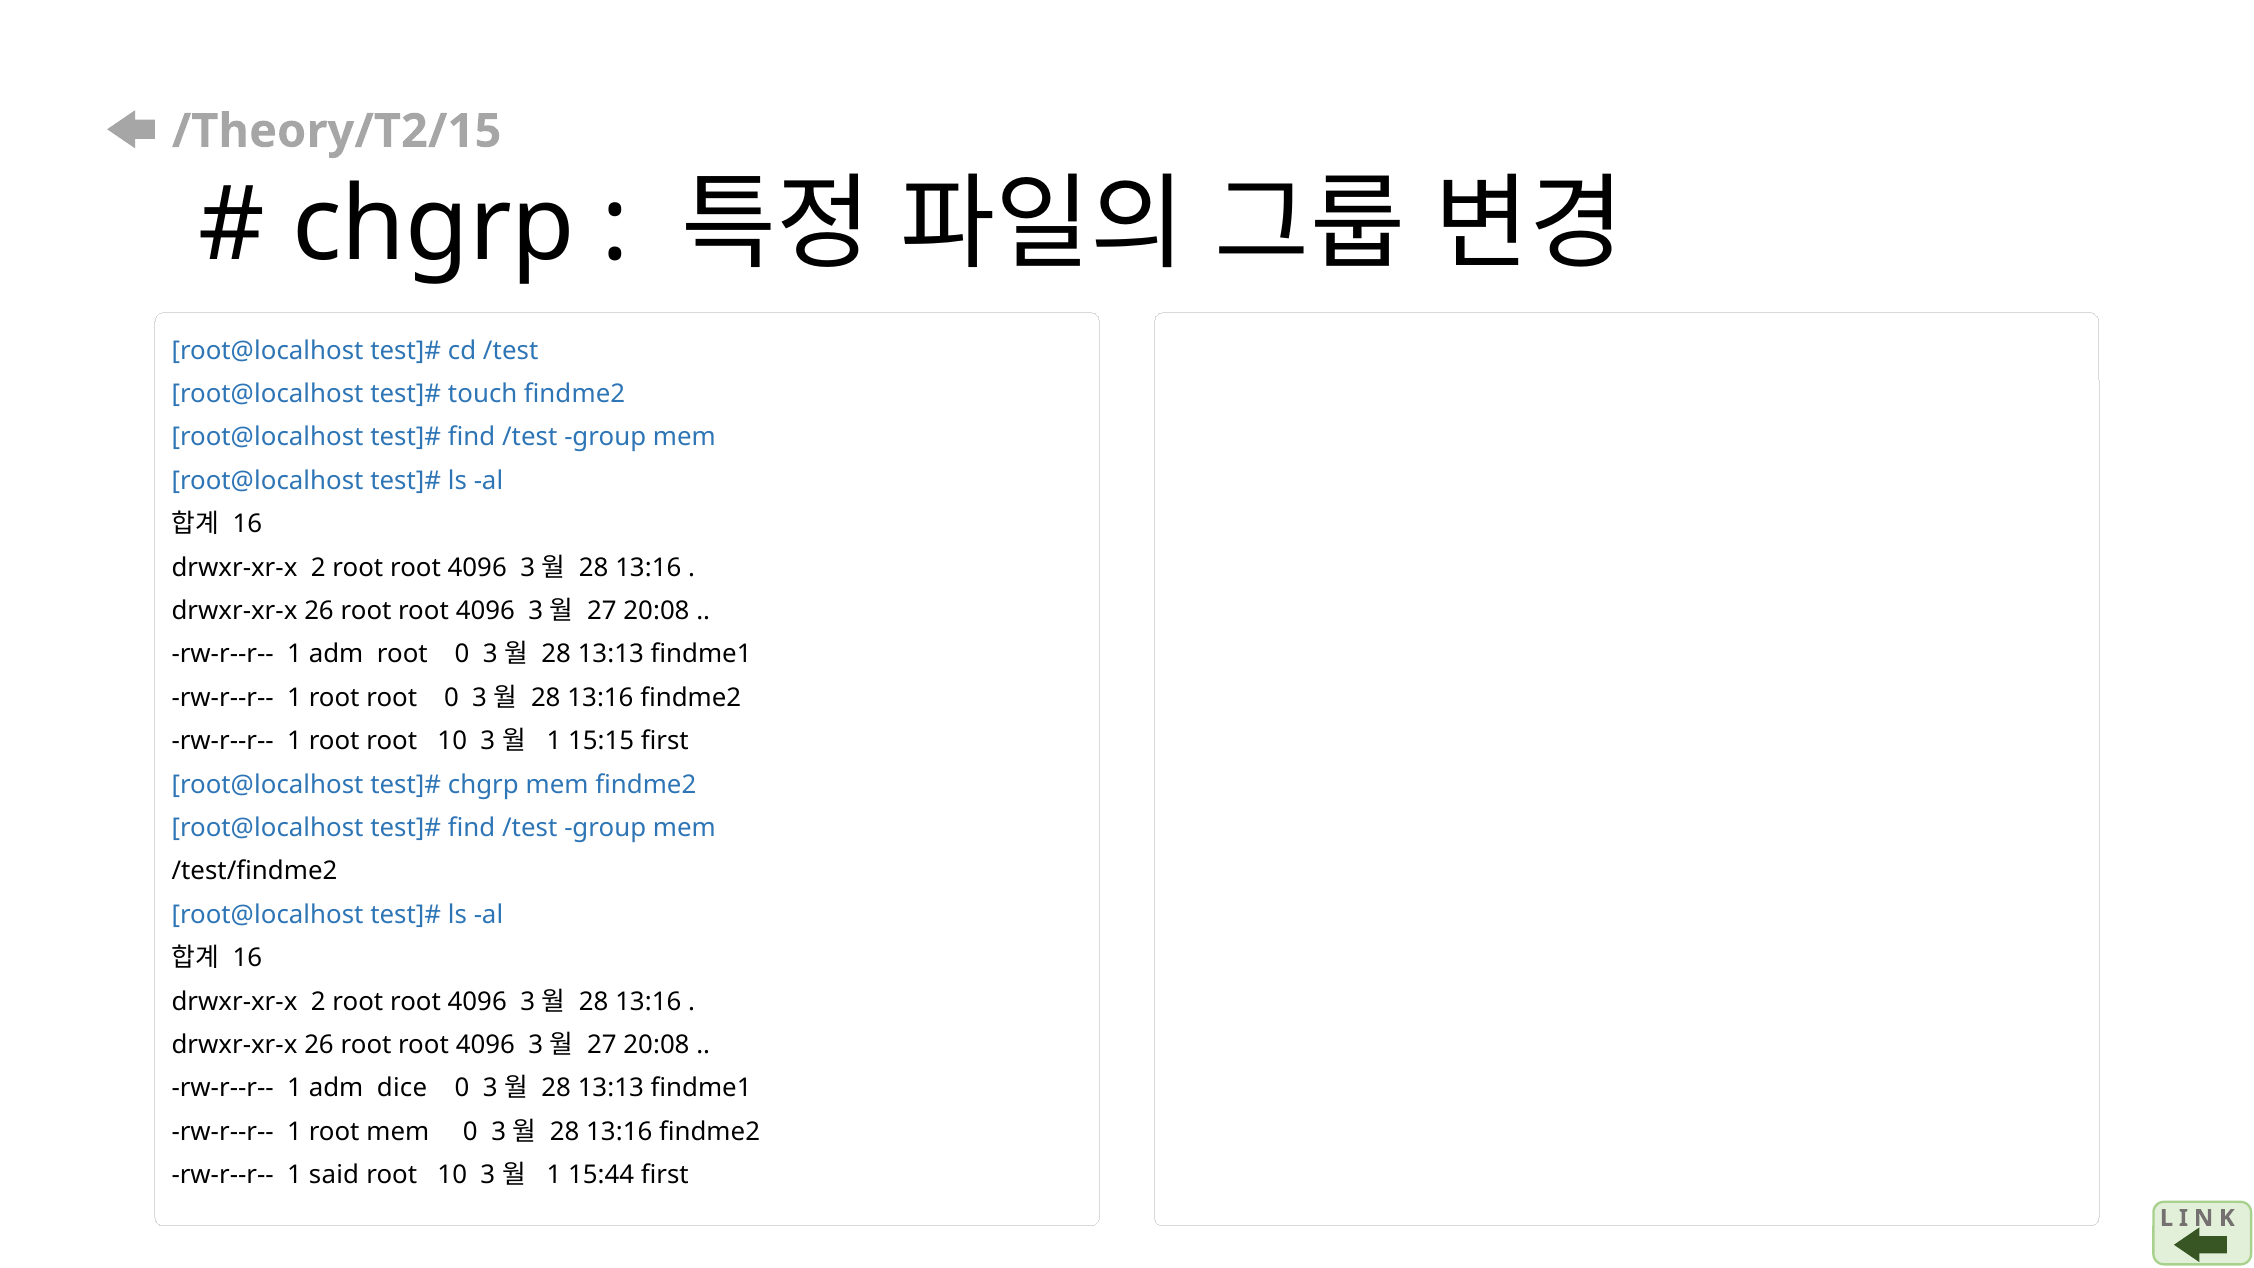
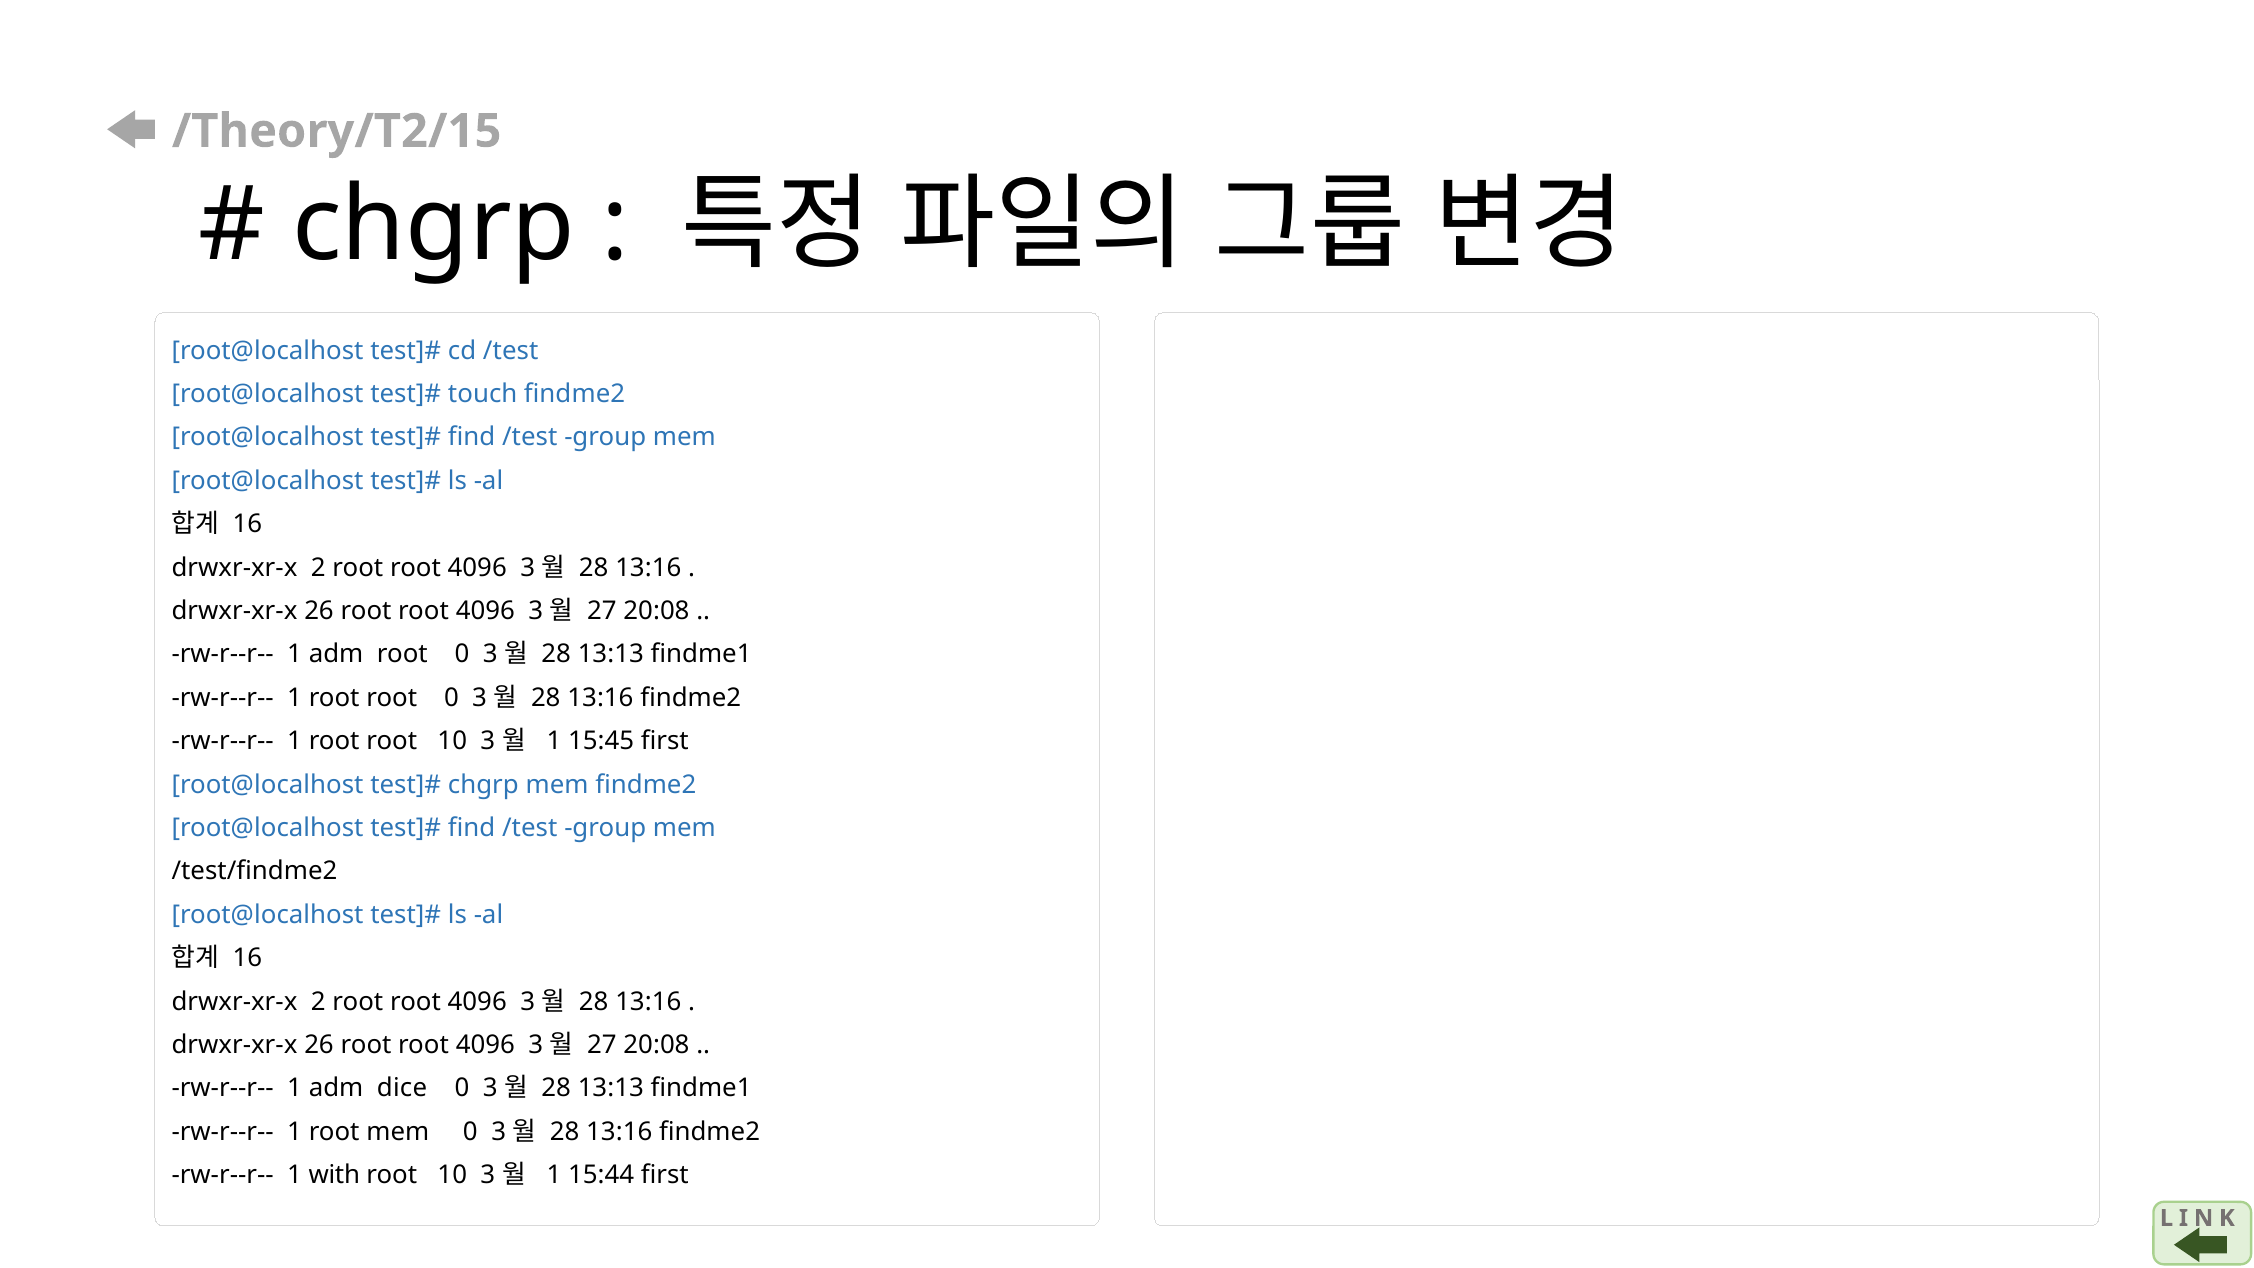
15:15: 15:15 -> 15:45
said: said -> with
